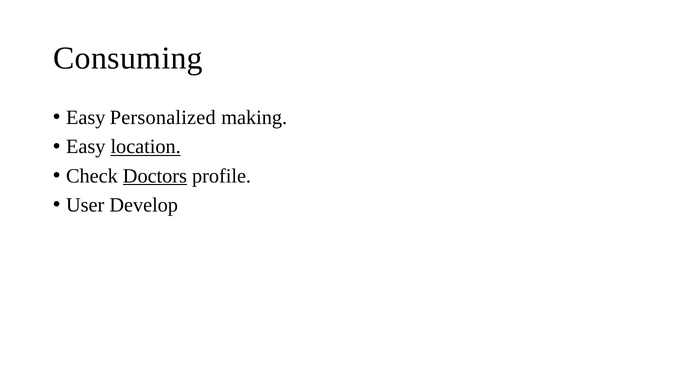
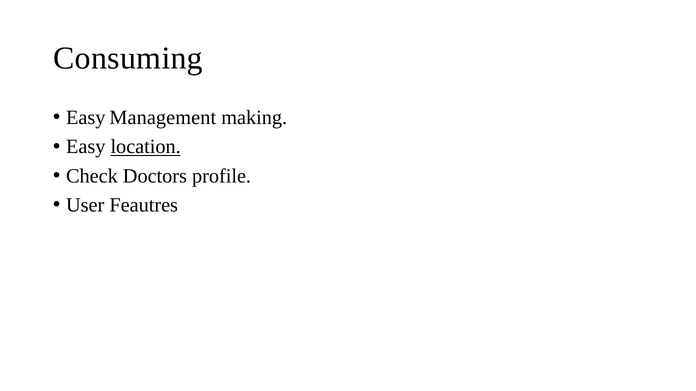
Personalized: Personalized -> Management
Doctors underline: present -> none
Develop: Develop -> Feautres
